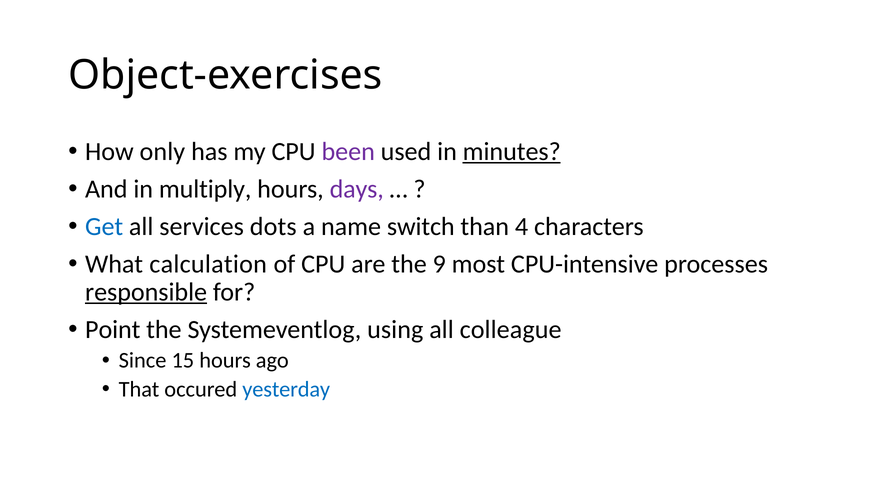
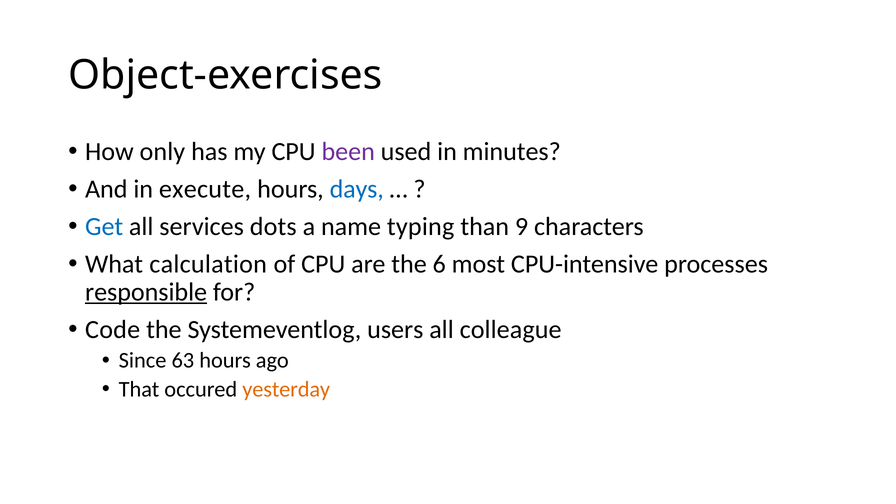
minutes underline: present -> none
multiply: multiply -> execute
days colour: purple -> blue
switch: switch -> typing
4: 4 -> 9
9: 9 -> 6
Point: Point -> Code
using: using -> users
15: 15 -> 63
yesterday colour: blue -> orange
